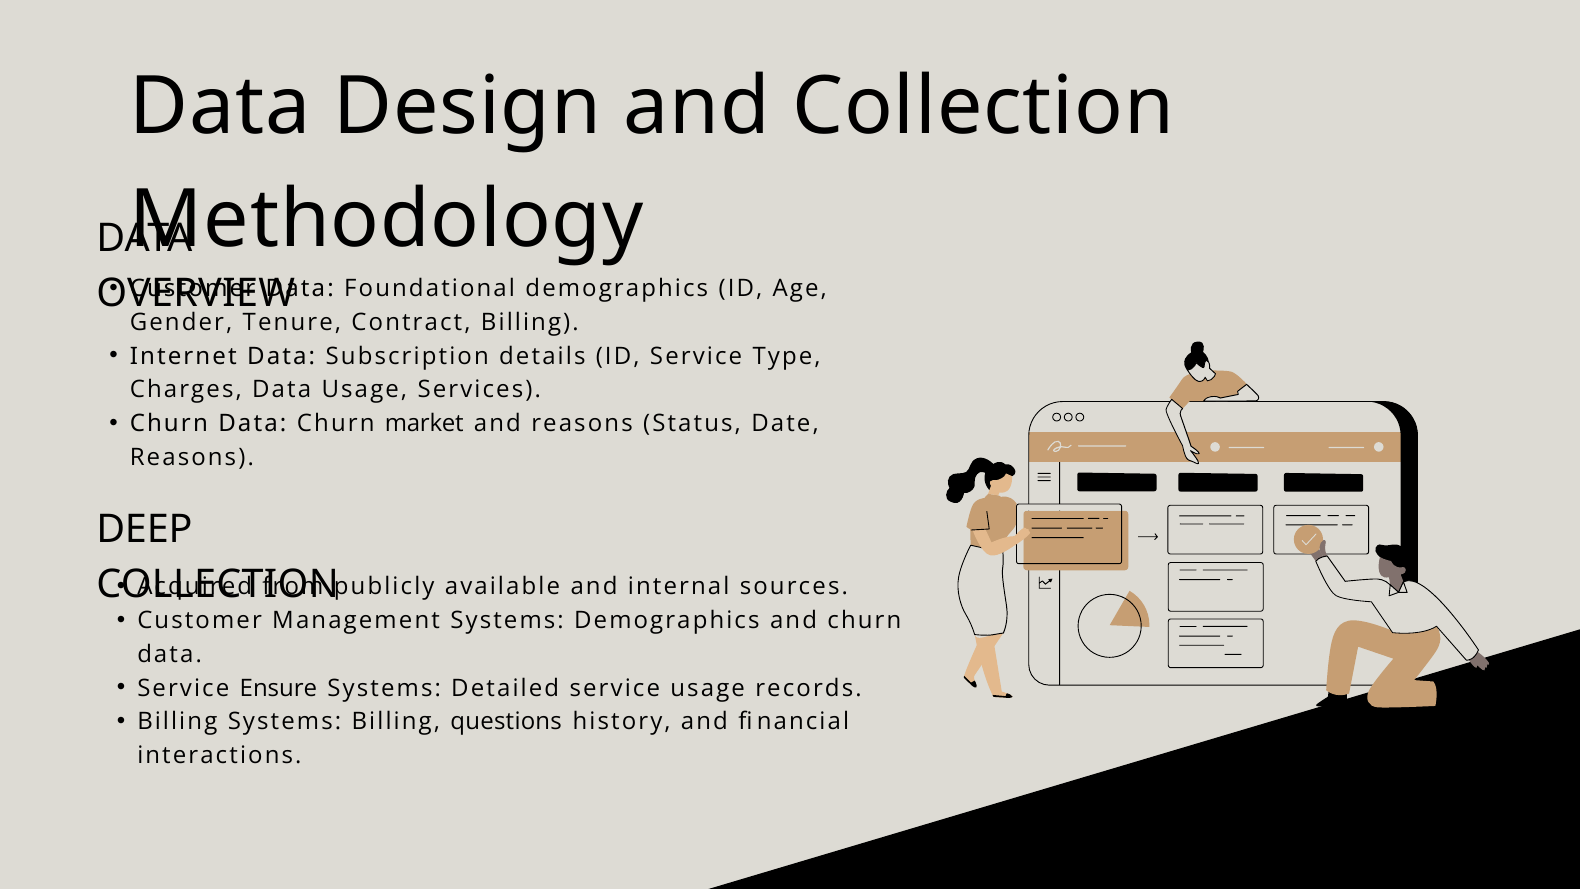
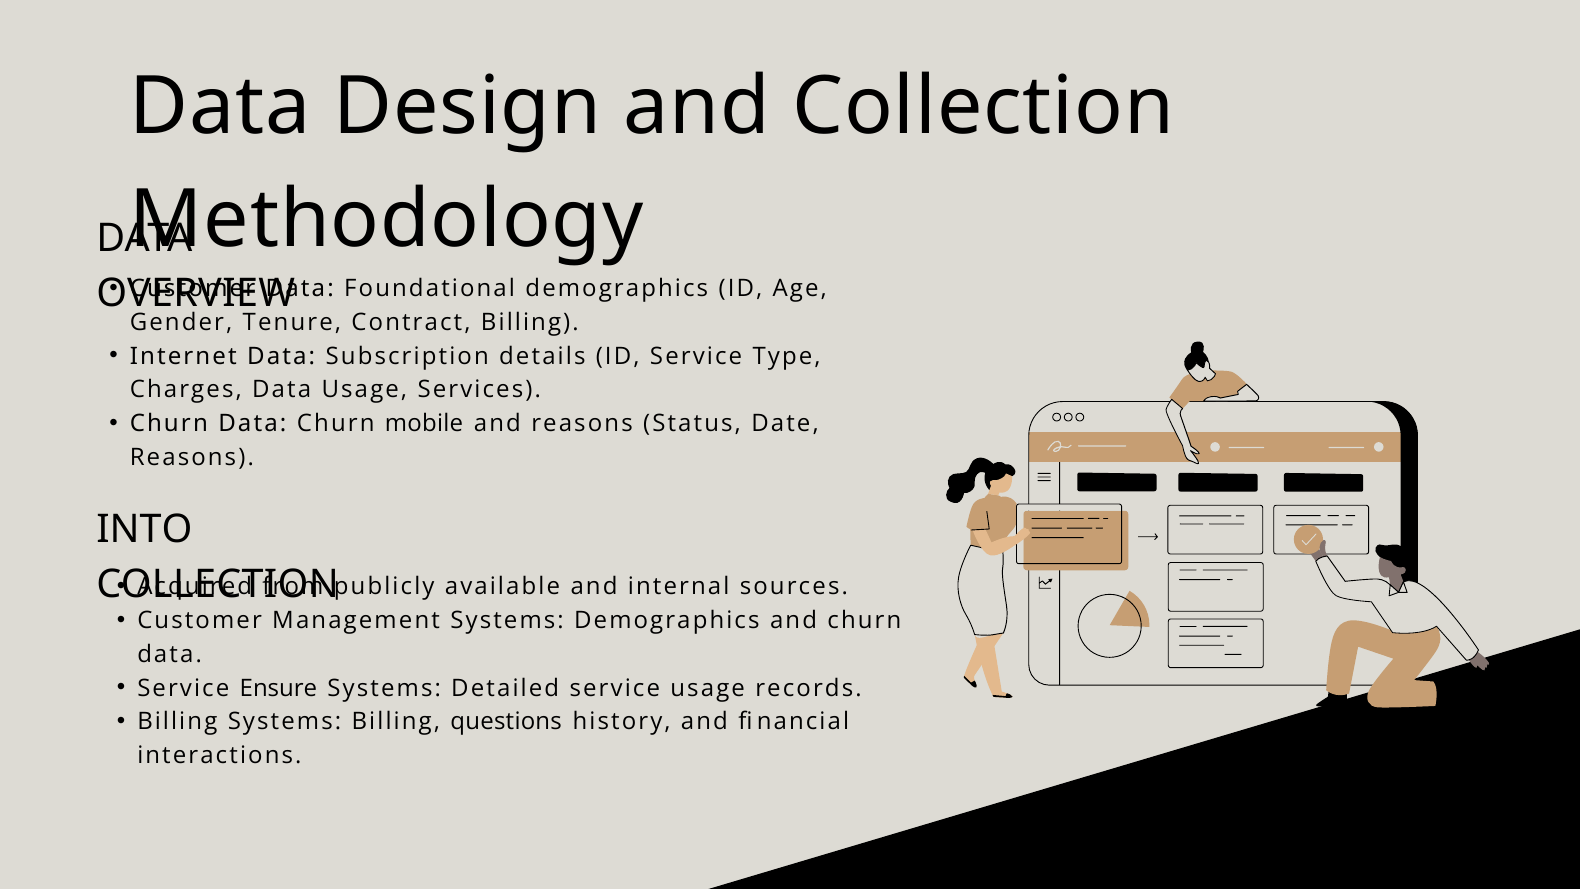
market: market -> mobile
DEEP: DEEP -> INTO
